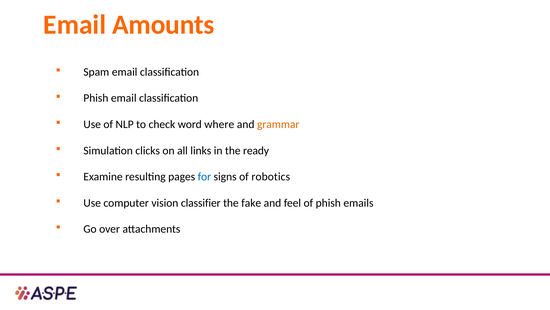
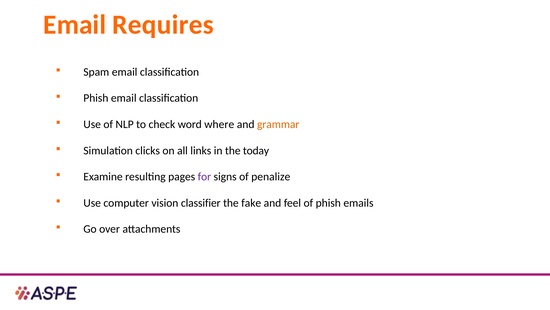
Amounts: Amounts -> Requires
ready: ready -> today
for colour: blue -> purple
robotics: robotics -> penalize
